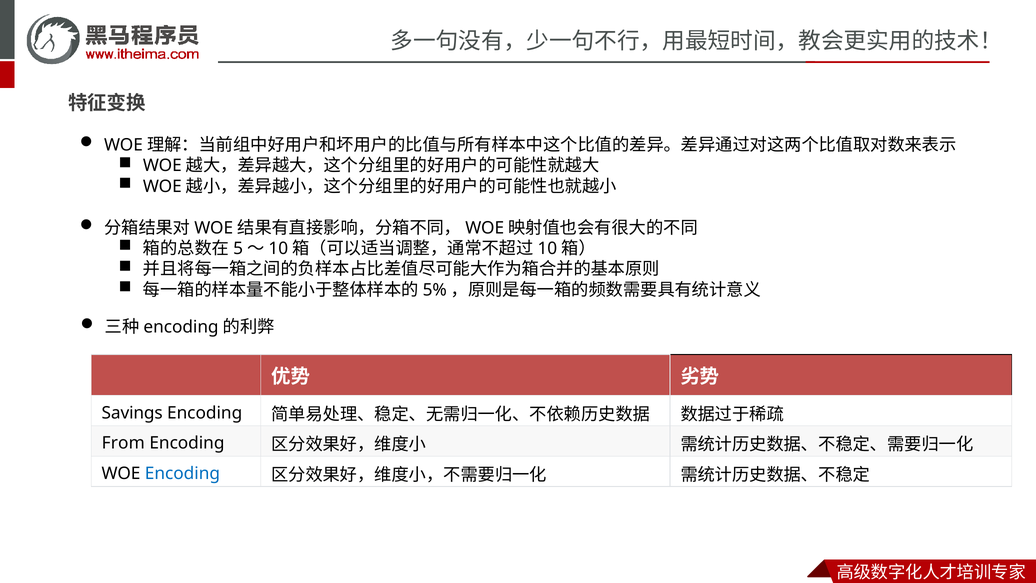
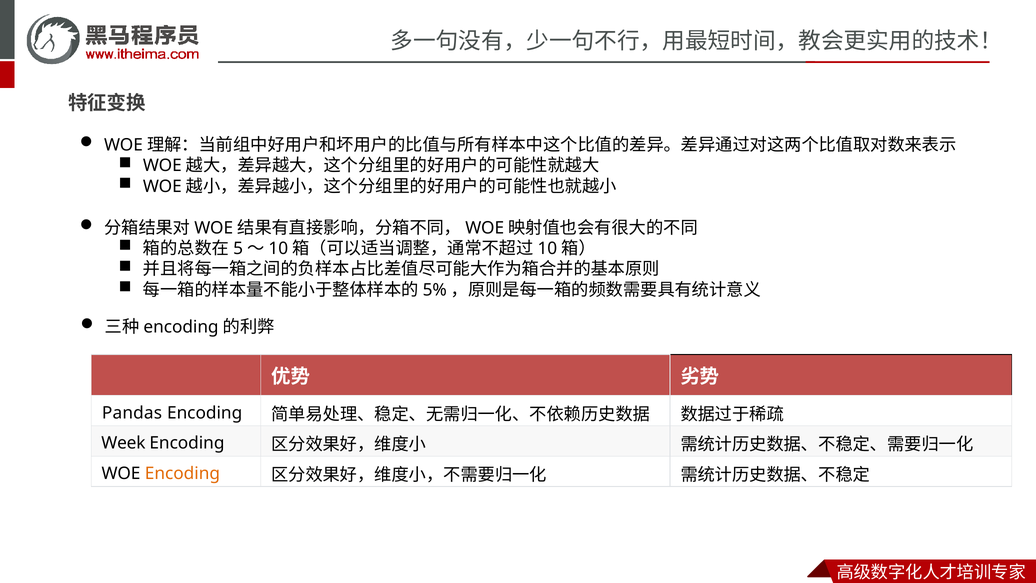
Savings: Savings -> Pandas
From: From -> Week
Encoding at (182, 473) colour: blue -> orange
